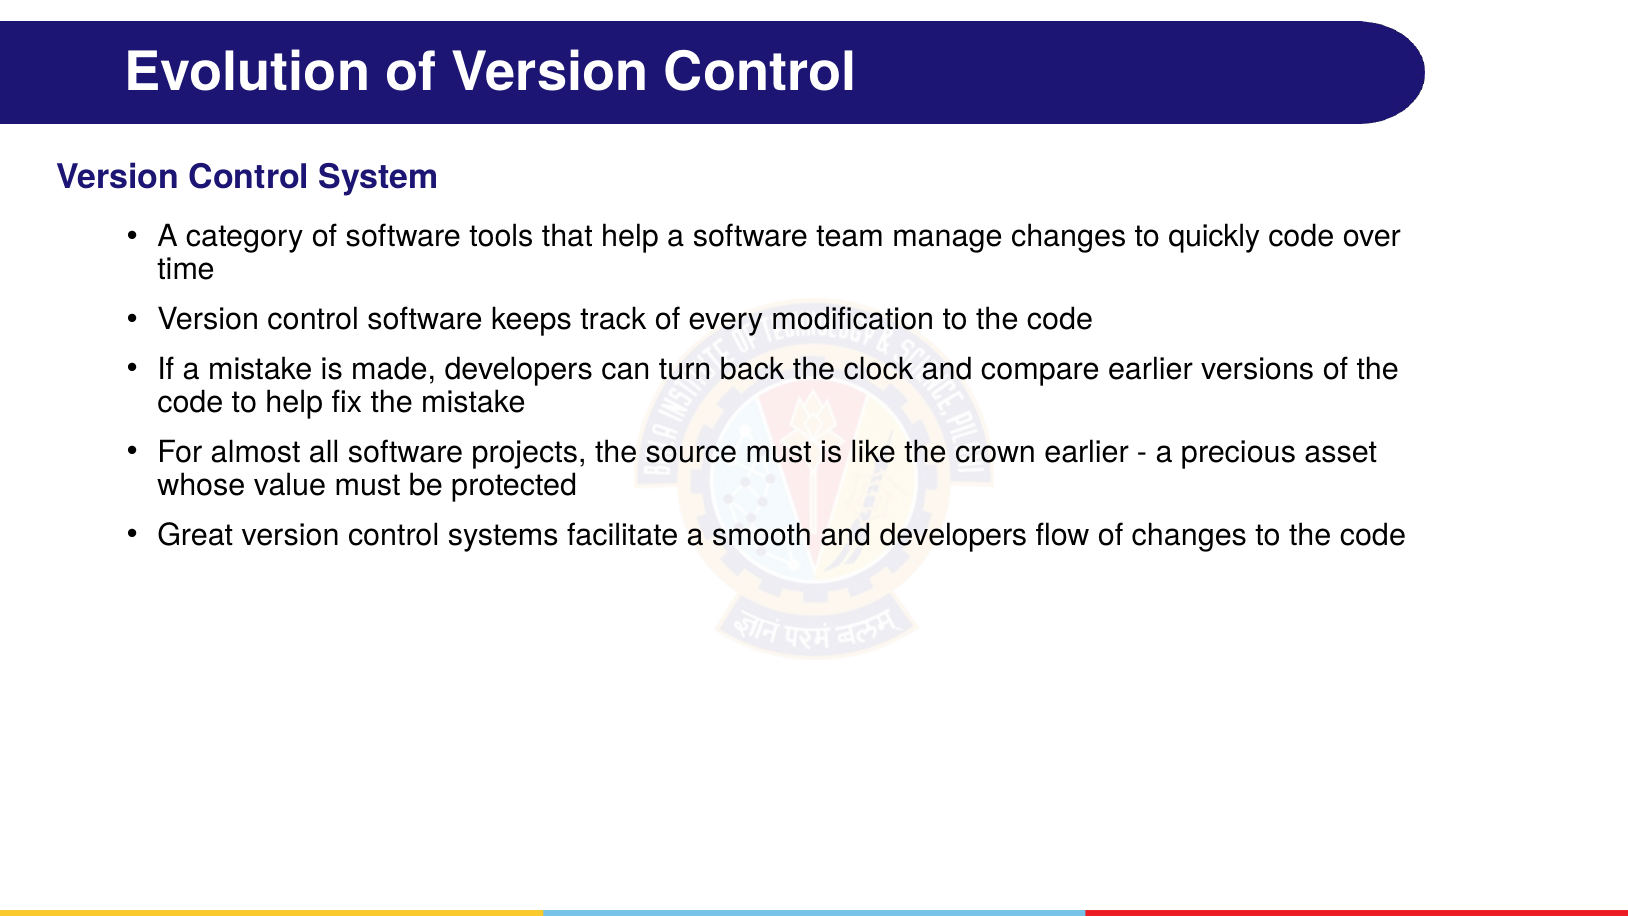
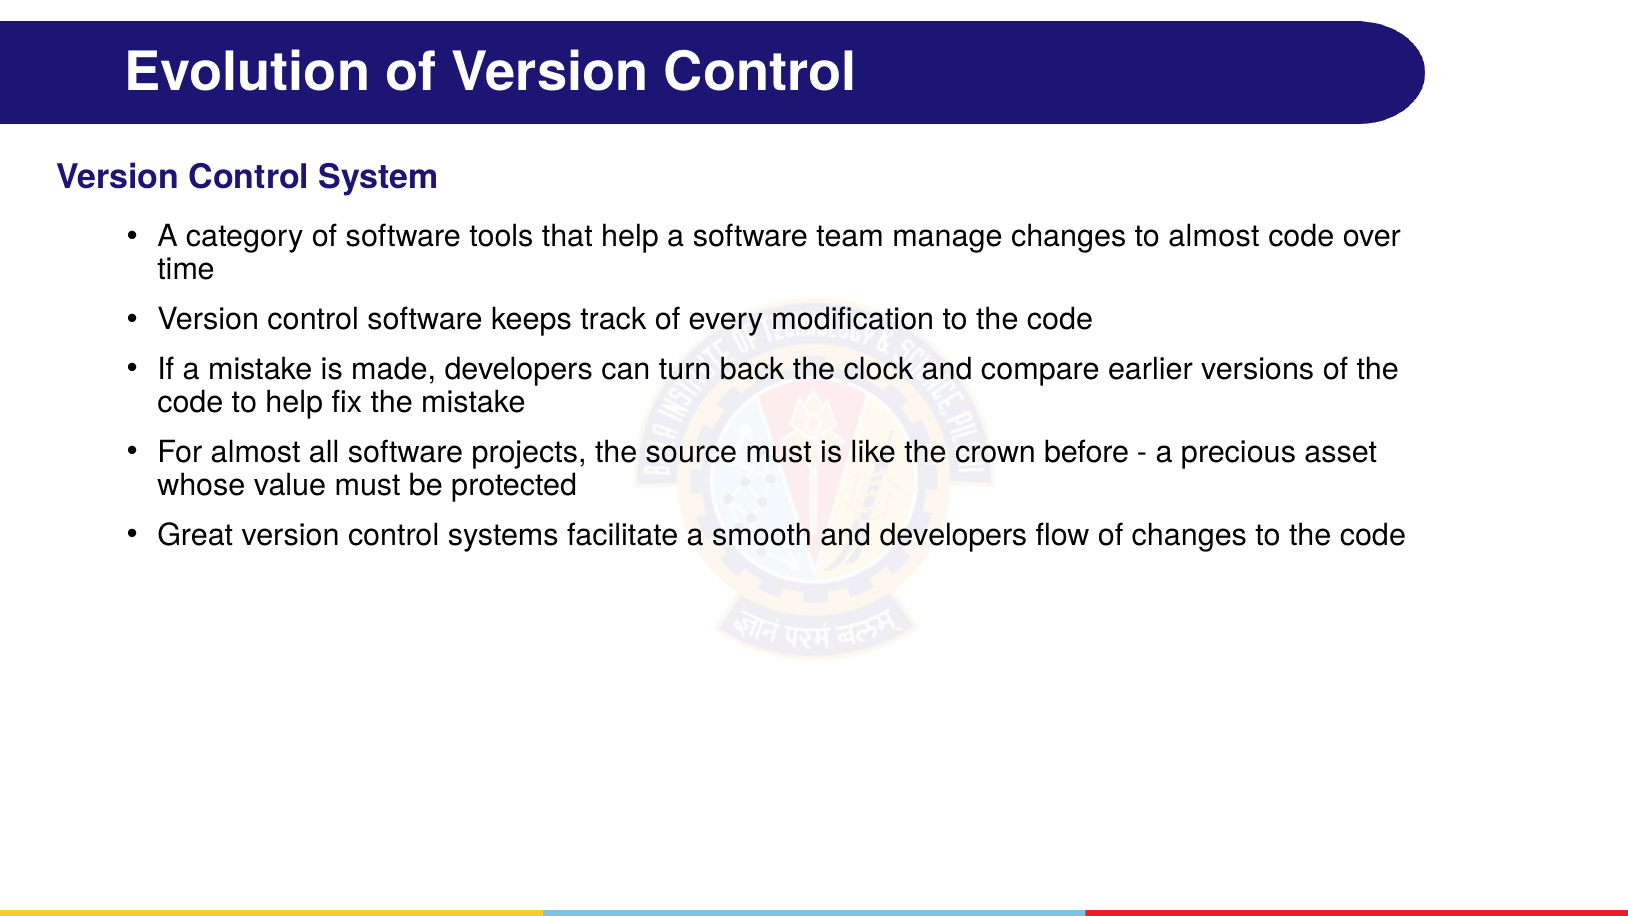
to quickly: quickly -> almost
crown earlier: earlier -> before
